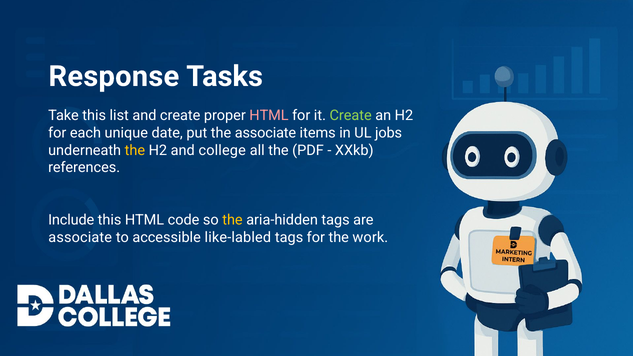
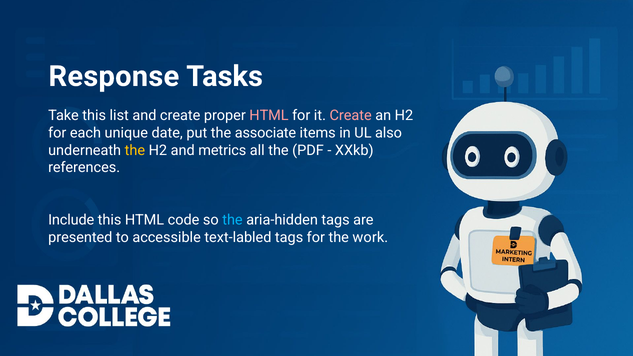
Create at (351, 115) colour: light green -> pink
jobs: jobs -> also
college: college -> metrics
the at (232, 220) colour: yellow -> light blue
associate at (80, 237): associate -> presented
like-labled: like-labled -> text-labled
